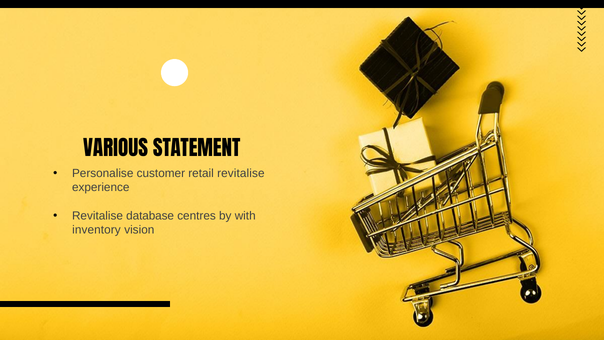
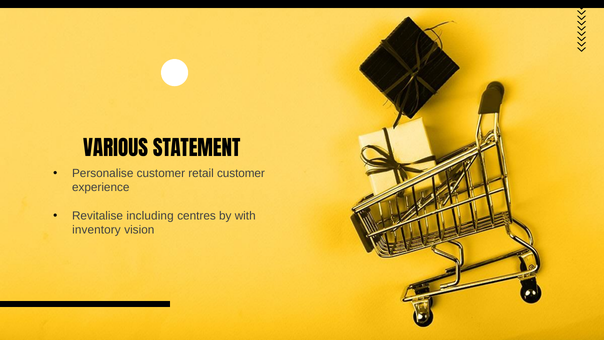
retail revitalise: revitalise -> customer
database: database -> including
